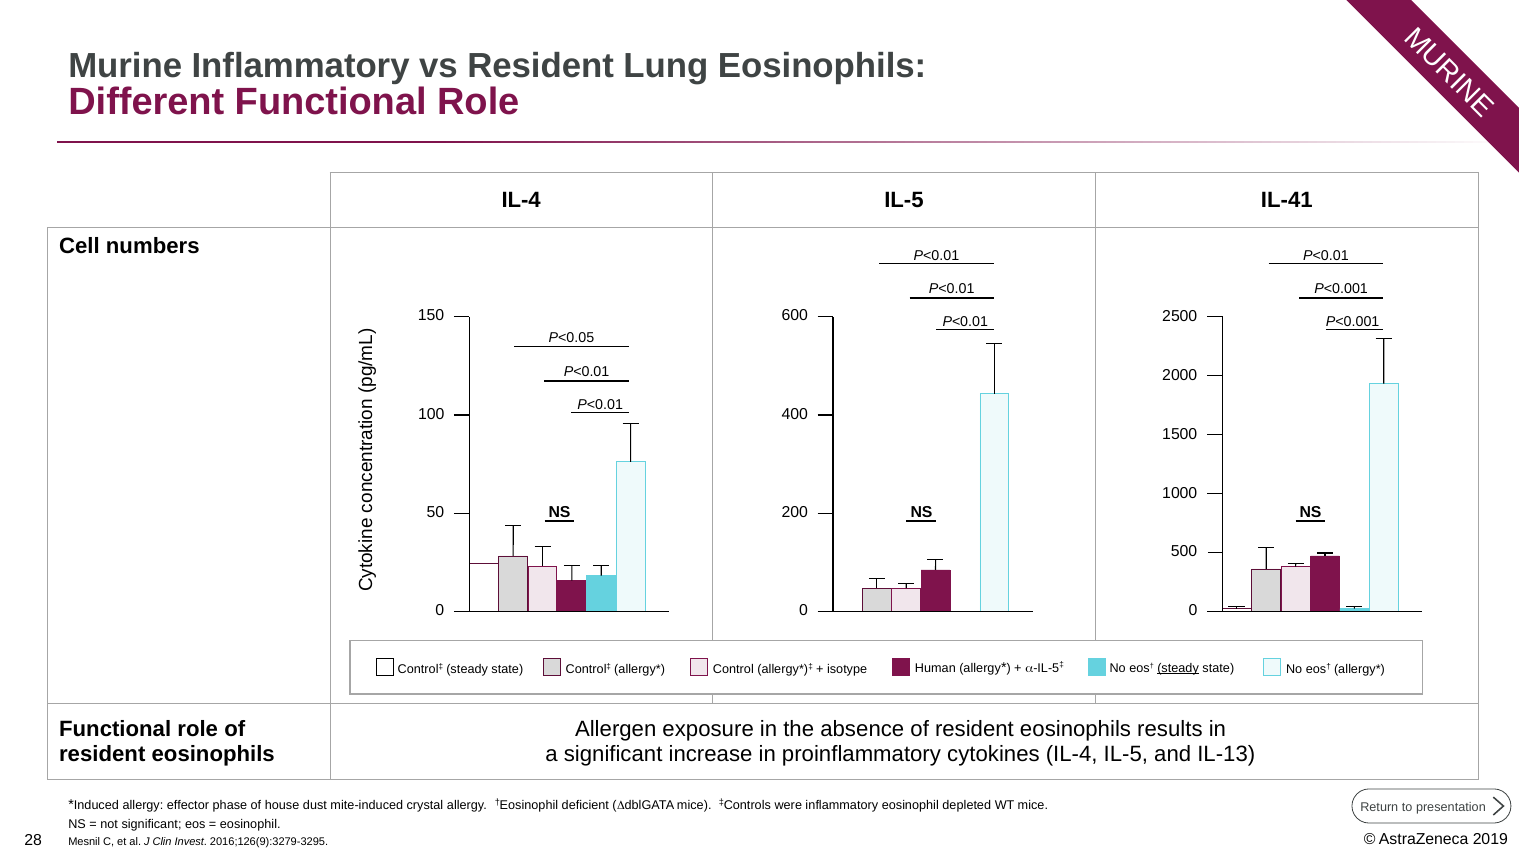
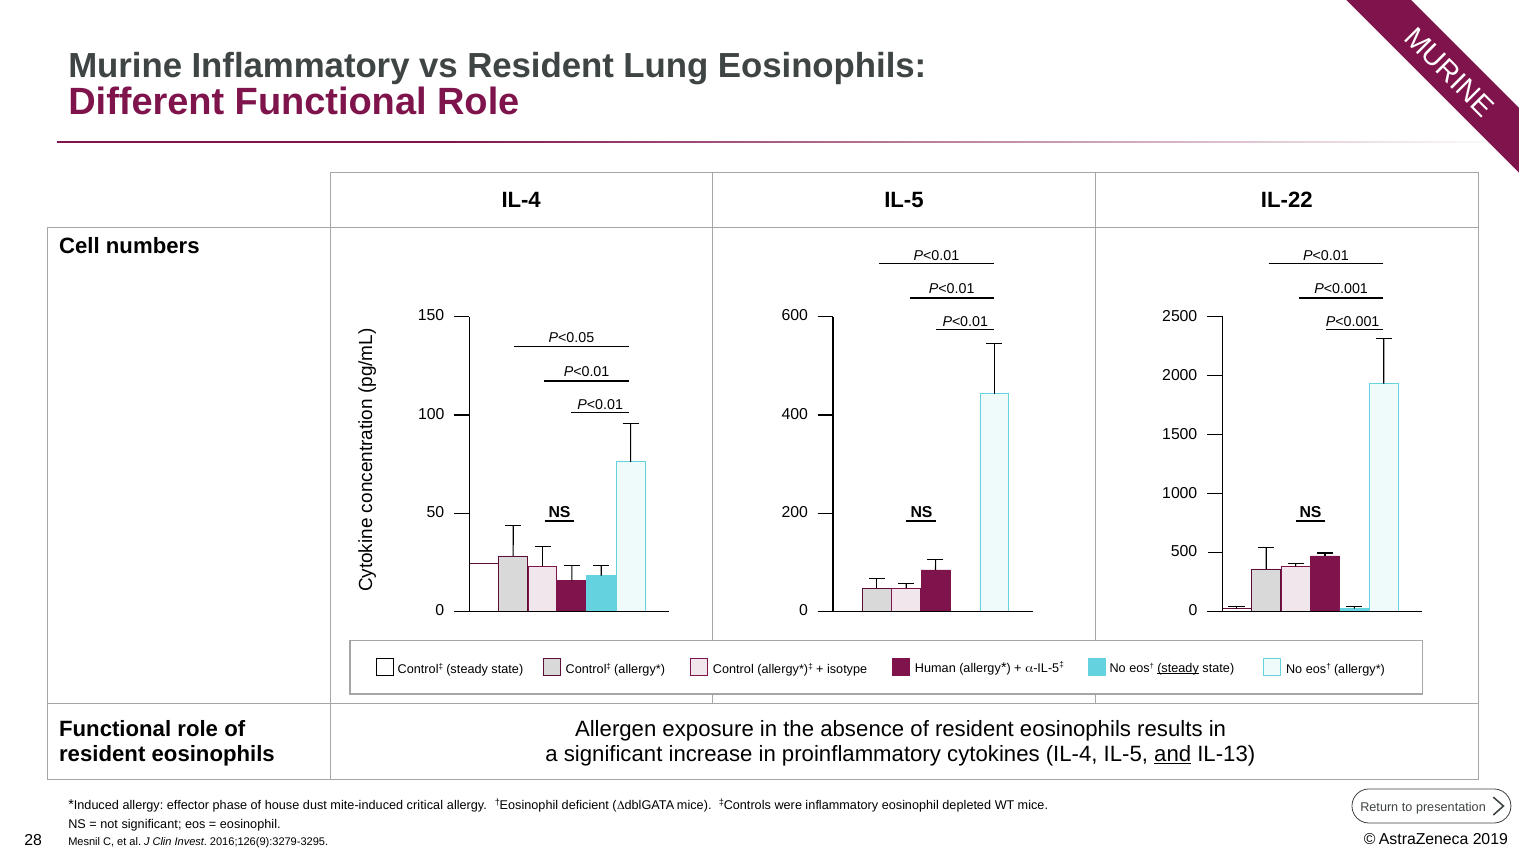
IL-41: IL-41 -> IL-22
and underline: none -> present
crystal: crystal -> critical
